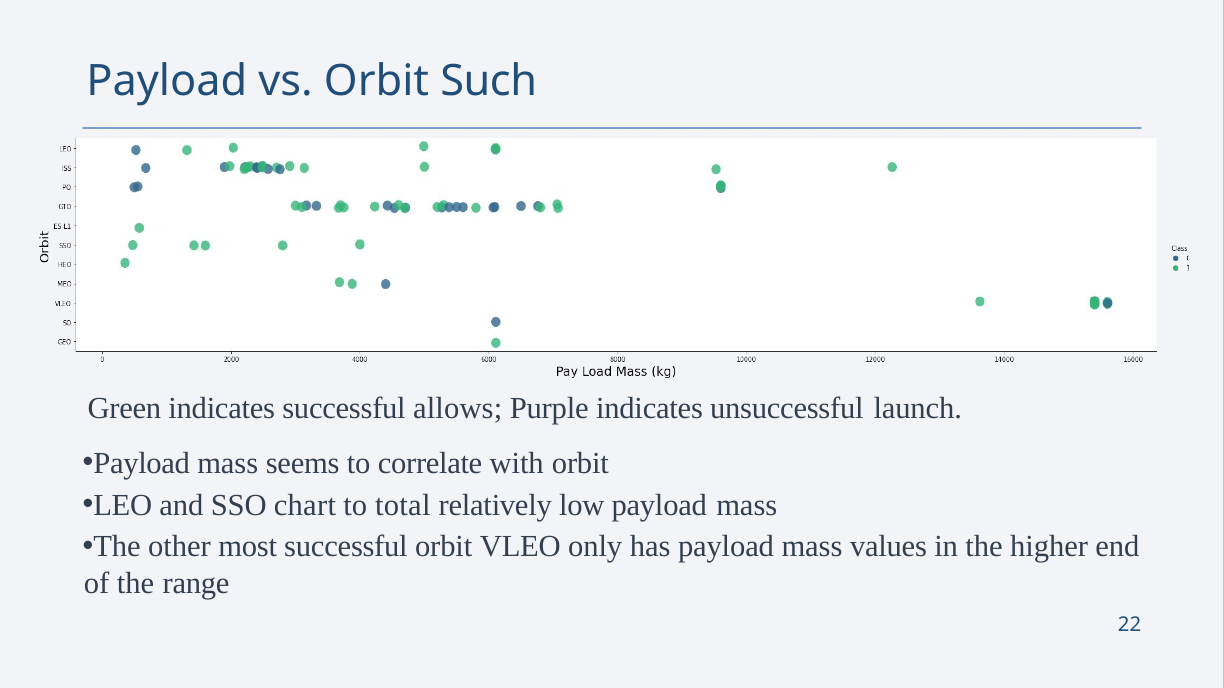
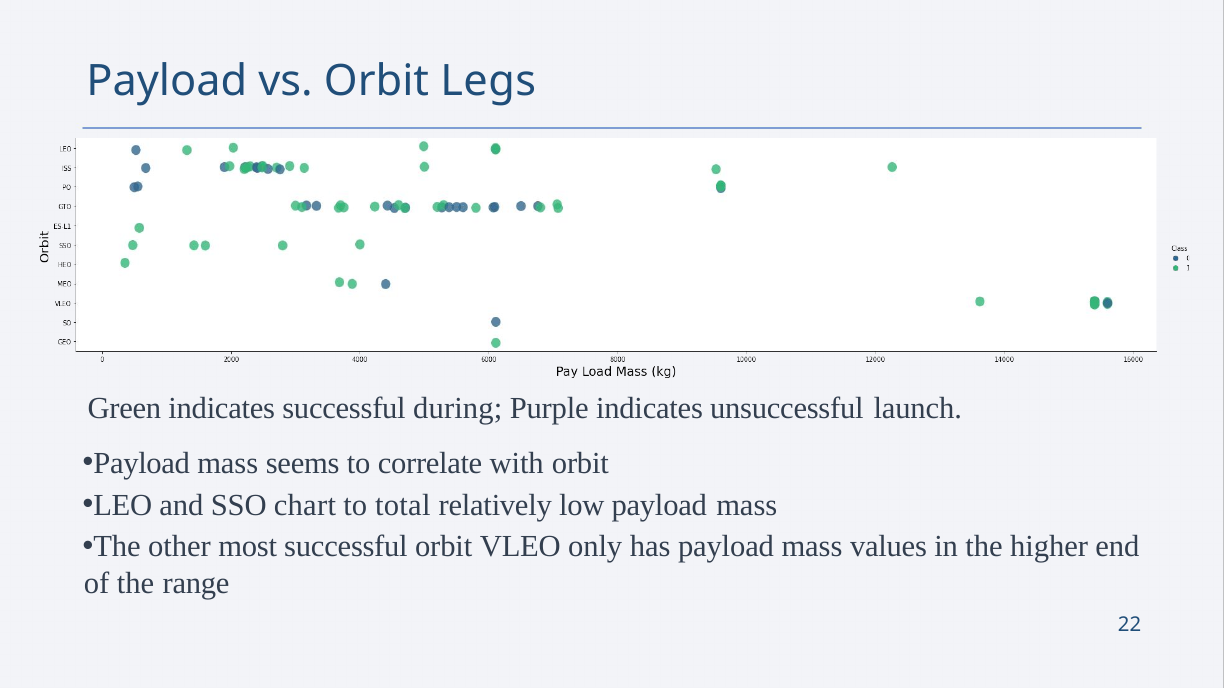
Such: Such -> Legs
allows: allows -> during
